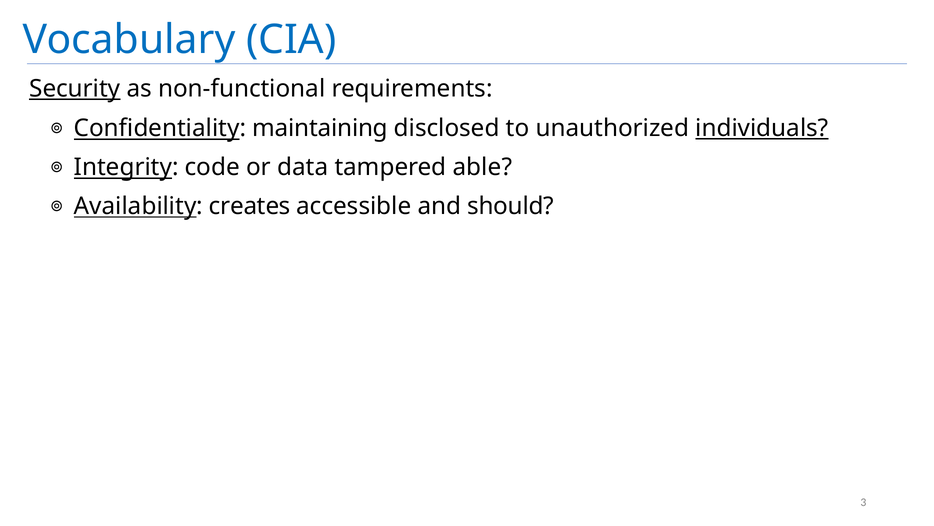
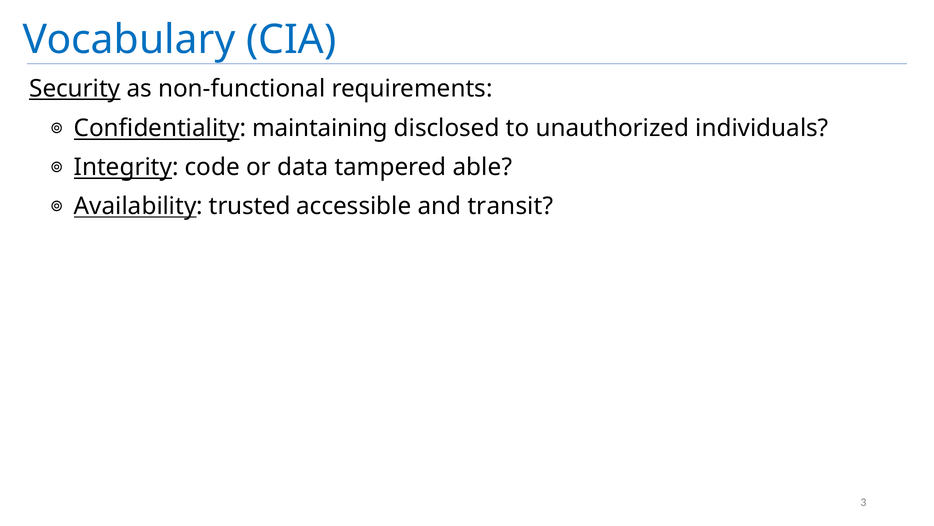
individuals underline: present -> none
creates: creates -> trusted
should: should -> transit
